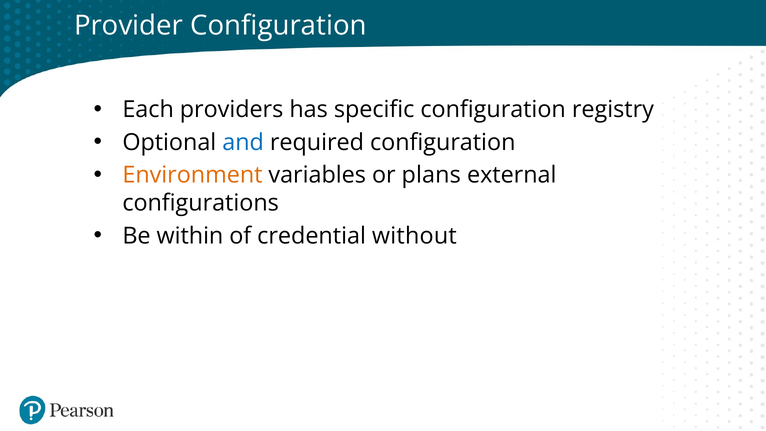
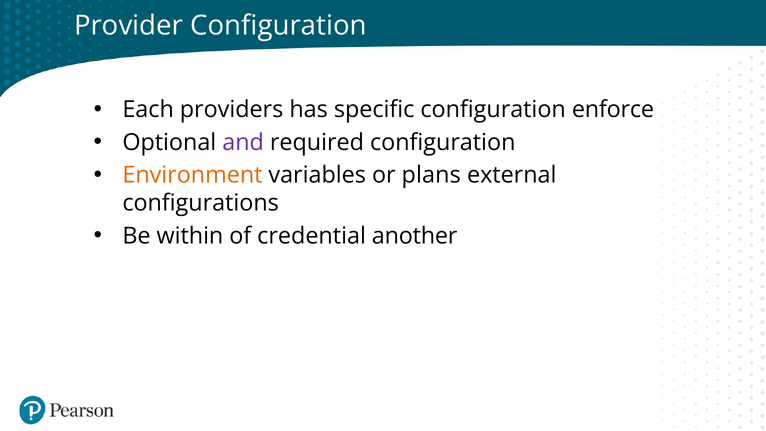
registry: registry -> enforce
and colour: blue -> purple
without: without -> another
